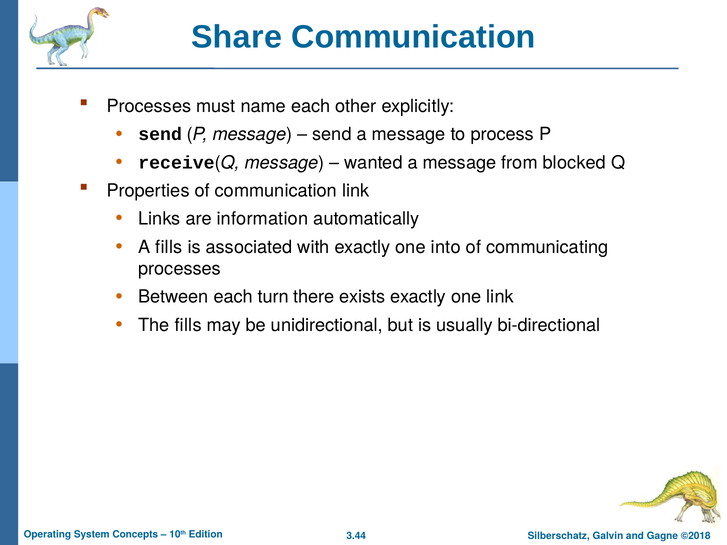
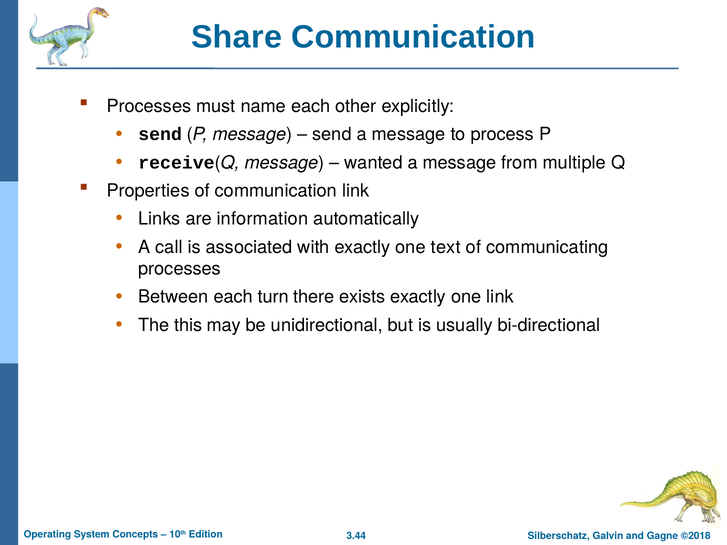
blocked: blocked -> multiple
A fills: fills -> call
into: into -> text
The fills: fills -> this
